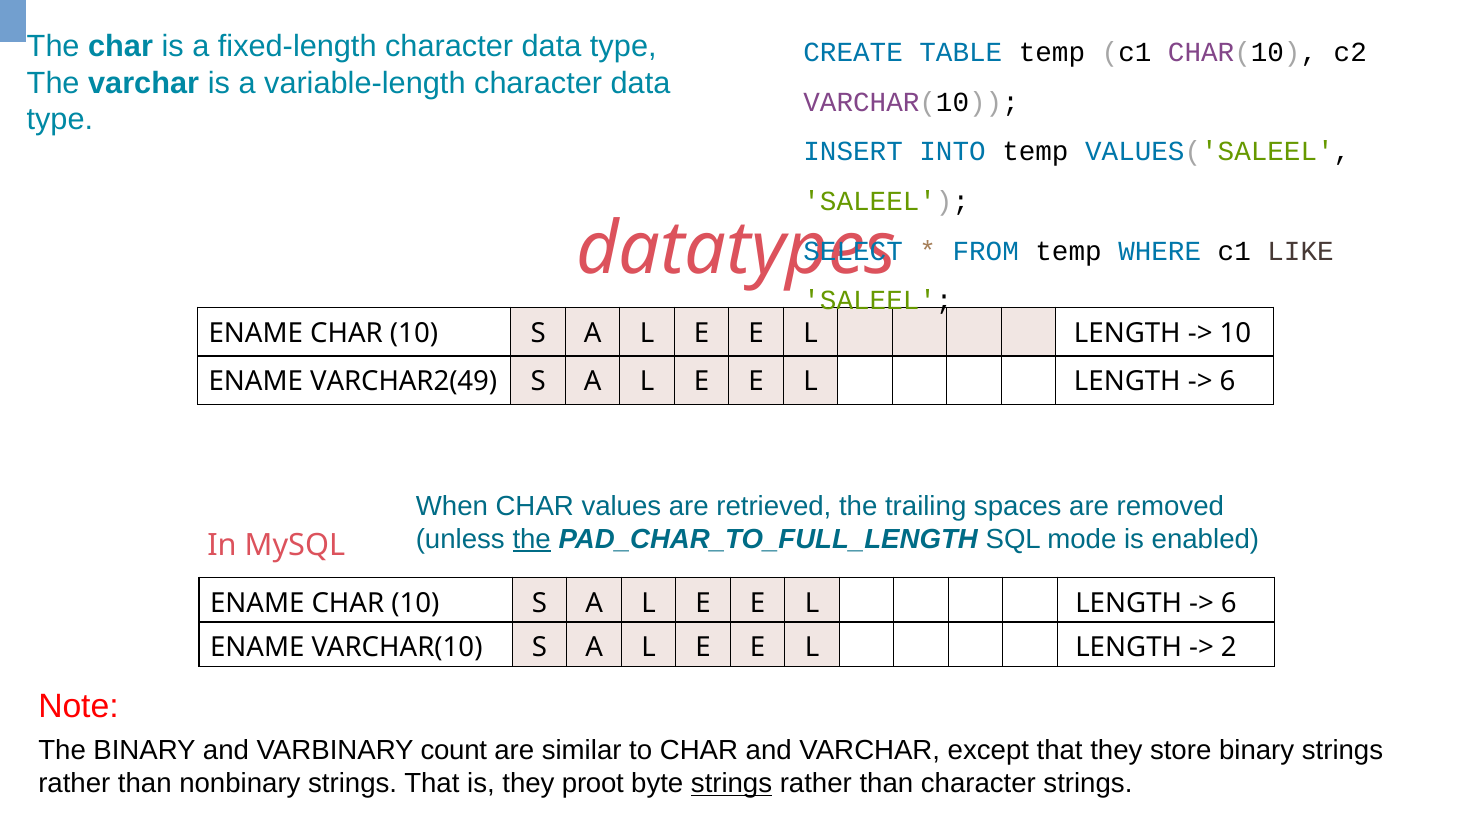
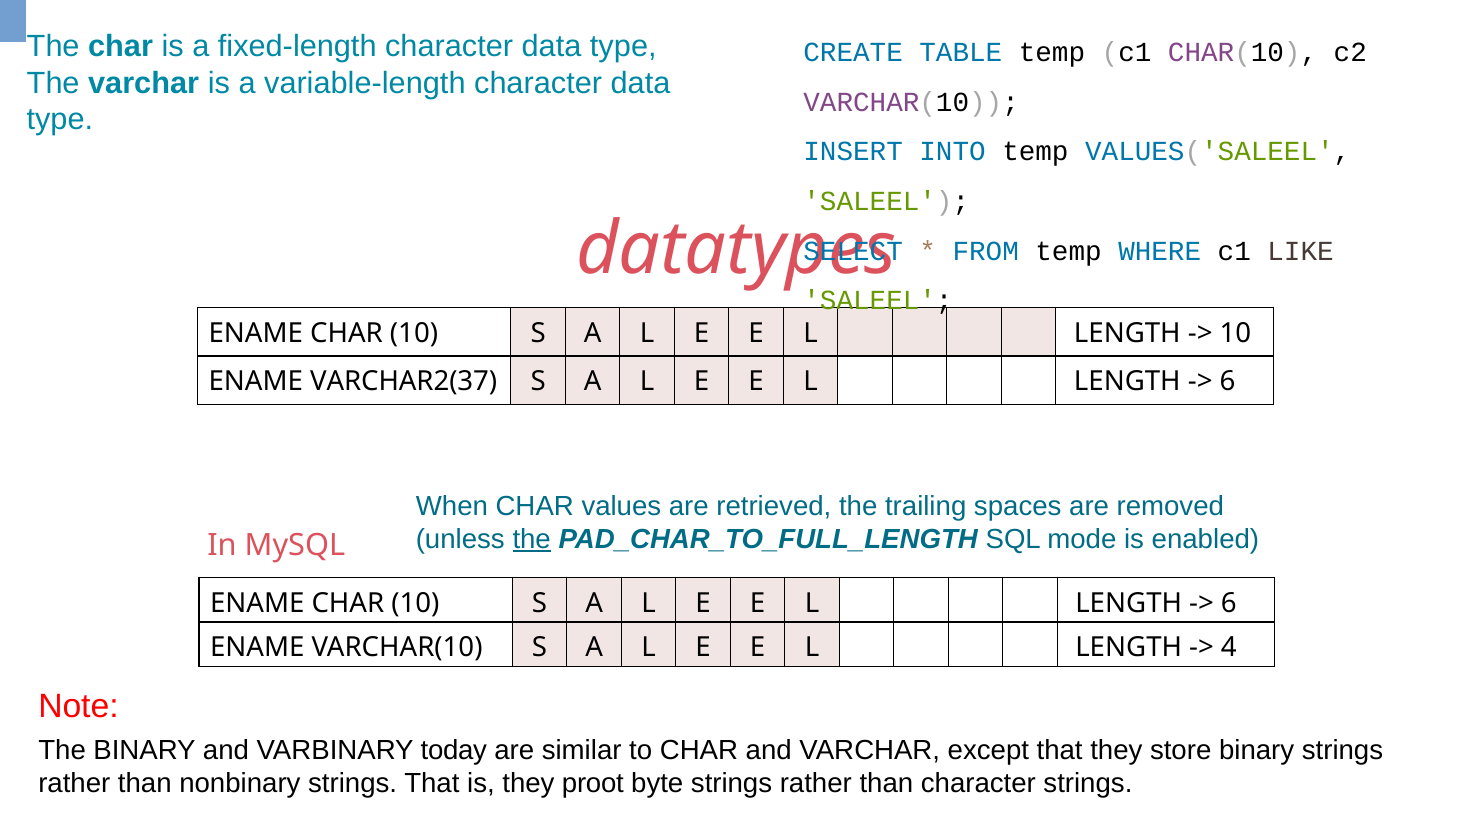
VARCHAR2(49: VARCHAR2(49 -> VARCHAR2(37
2: 2 -> 4
count: count -> today
strings at (732, 784) underline: present -> none
